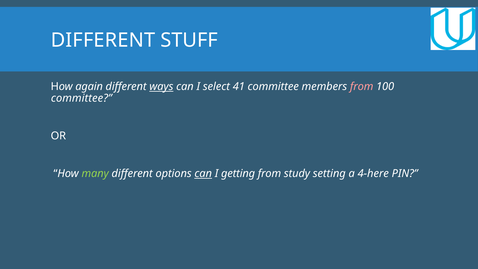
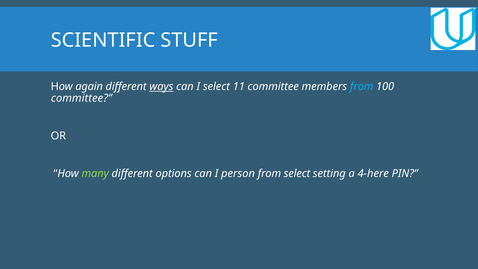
DIFFERENT at (103, 40): DIFFERENT -> SCIENTIFIC
41: 41 -> 11
from at (362, 87) colour: pink -> light blue
can at (203, 174) underline: present -> none
getting: getting -> person
from study: study -> select
